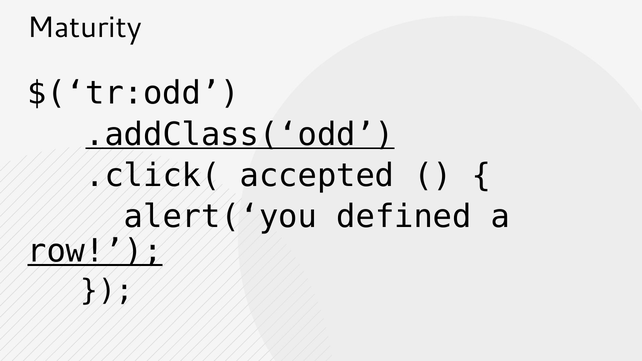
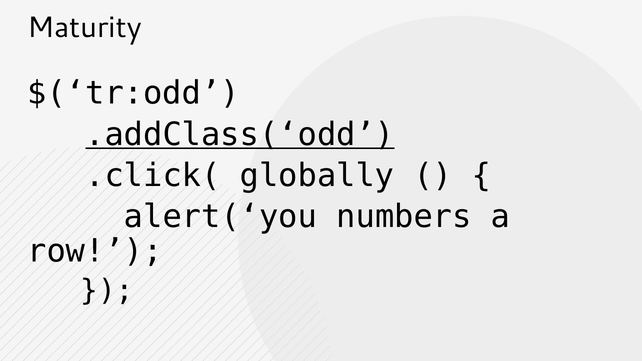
accepted: accepted -> globally
defined: defined -> numbers
row underline: present -> none
